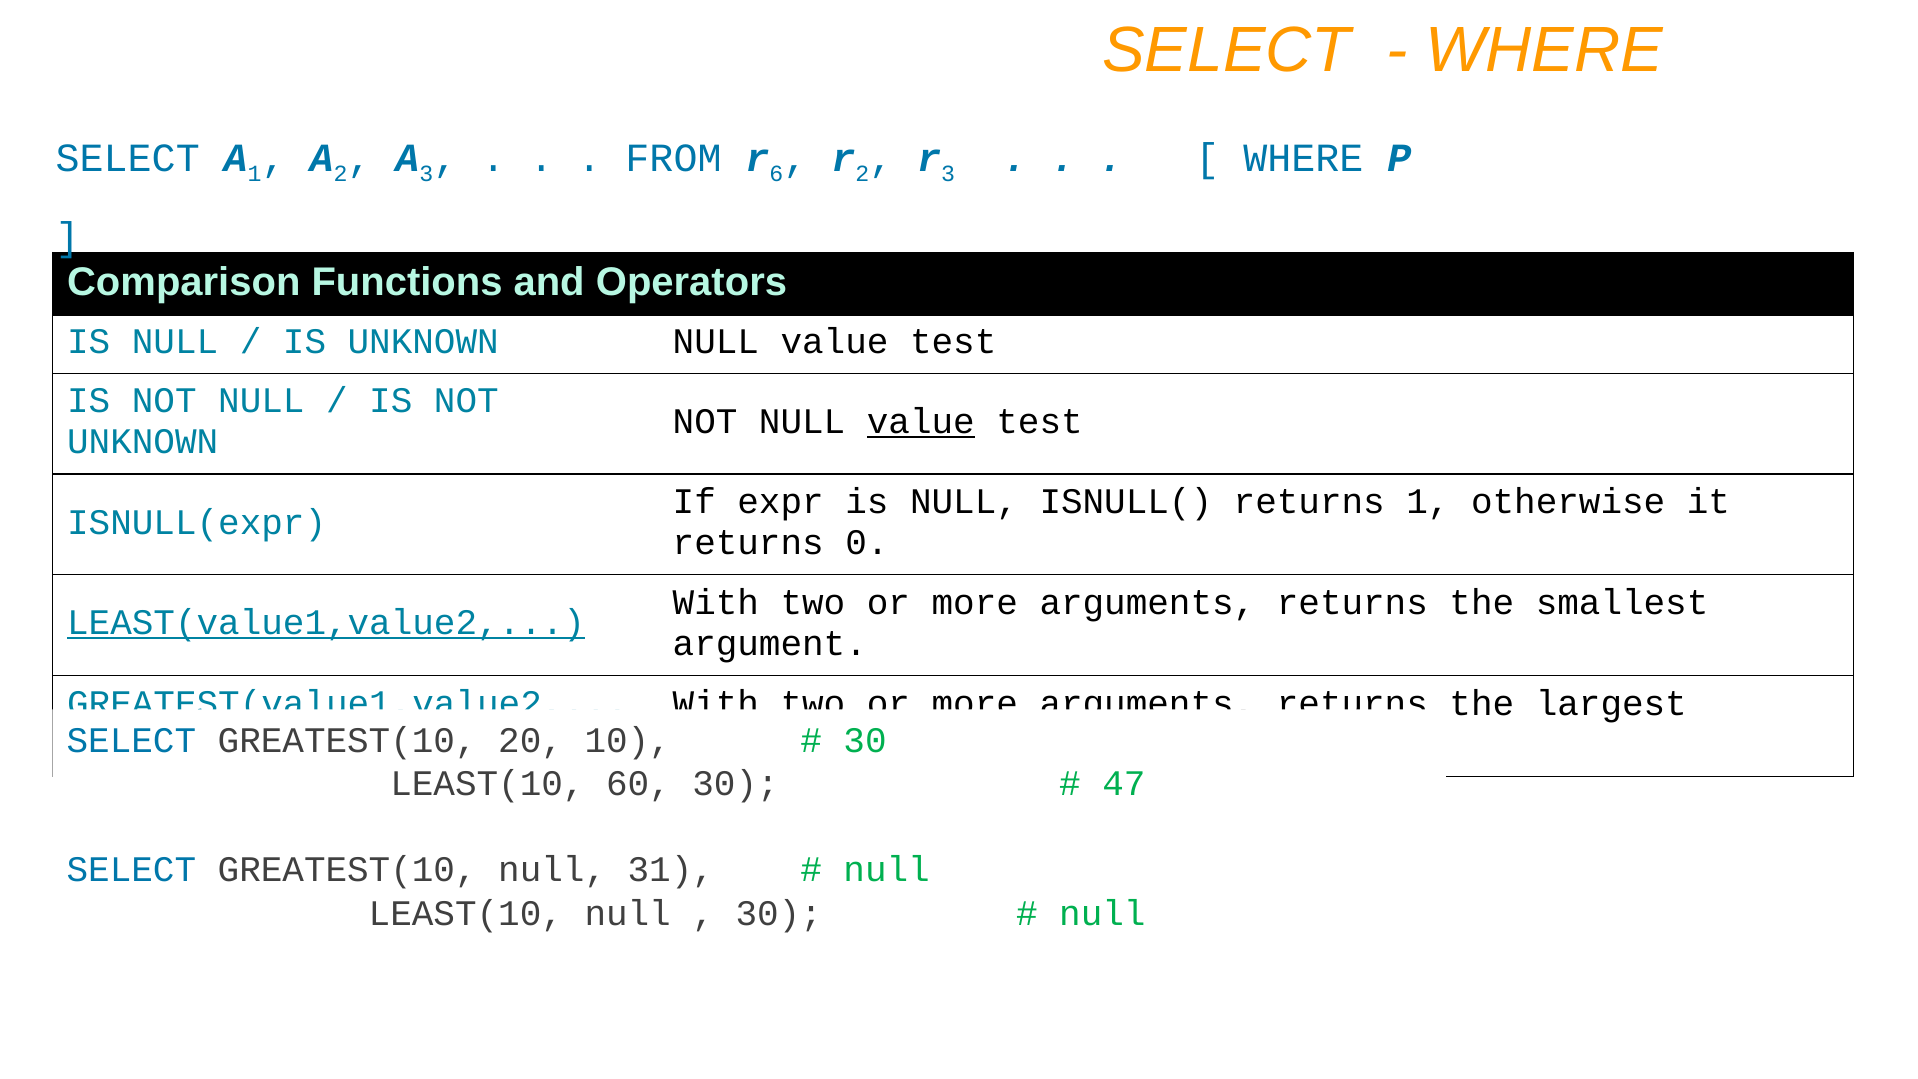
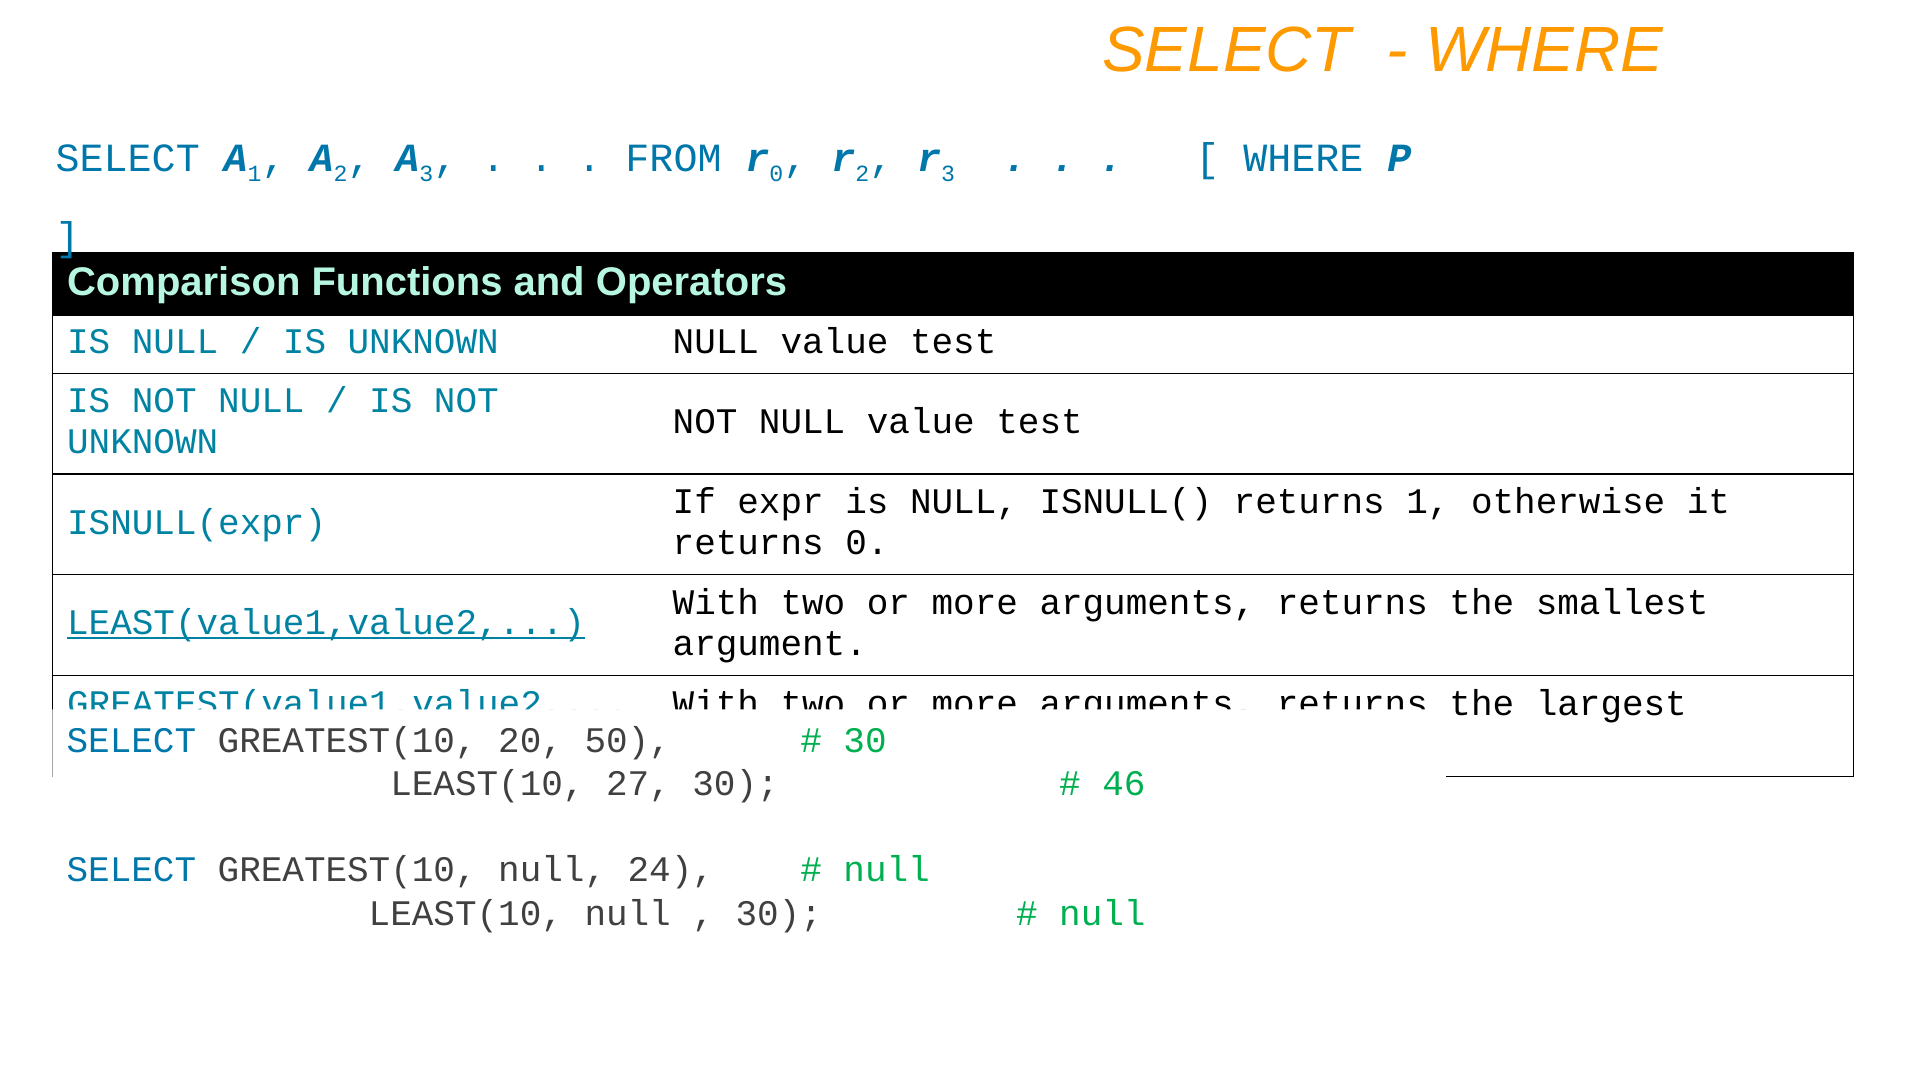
6 at (776, 174): 6 -> 0
value at (921, 421) underline: present -> none
10: 10 -> 50
60: 60 -> 27
47: 47 -> 46
31: 31 -> 24
